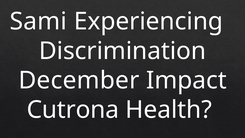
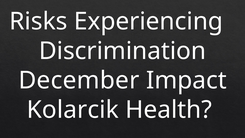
Sami: Sami -> Risks
Cutrona: Cutrona -> Kolarcik
